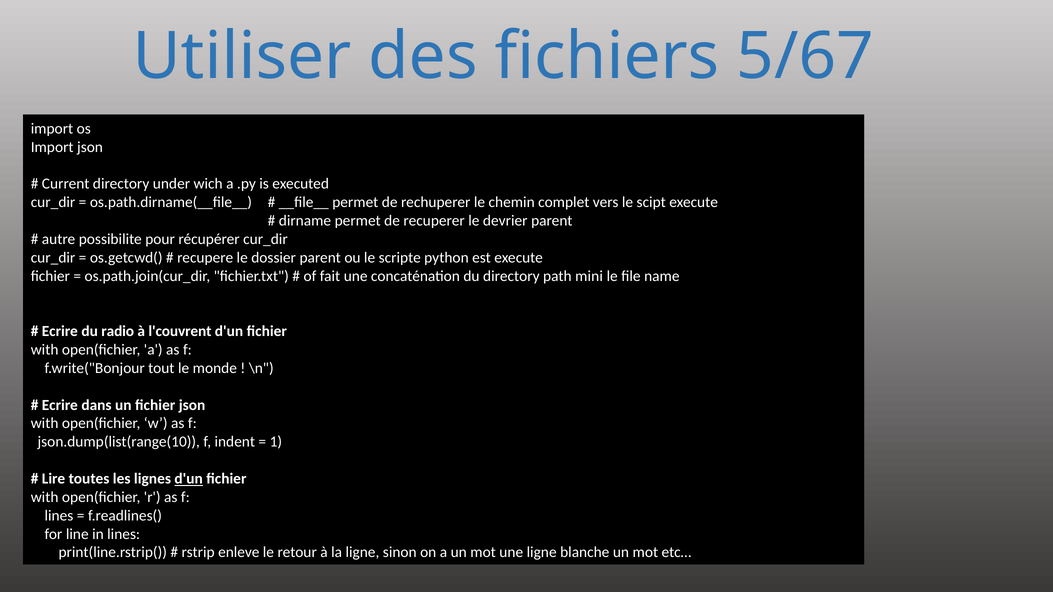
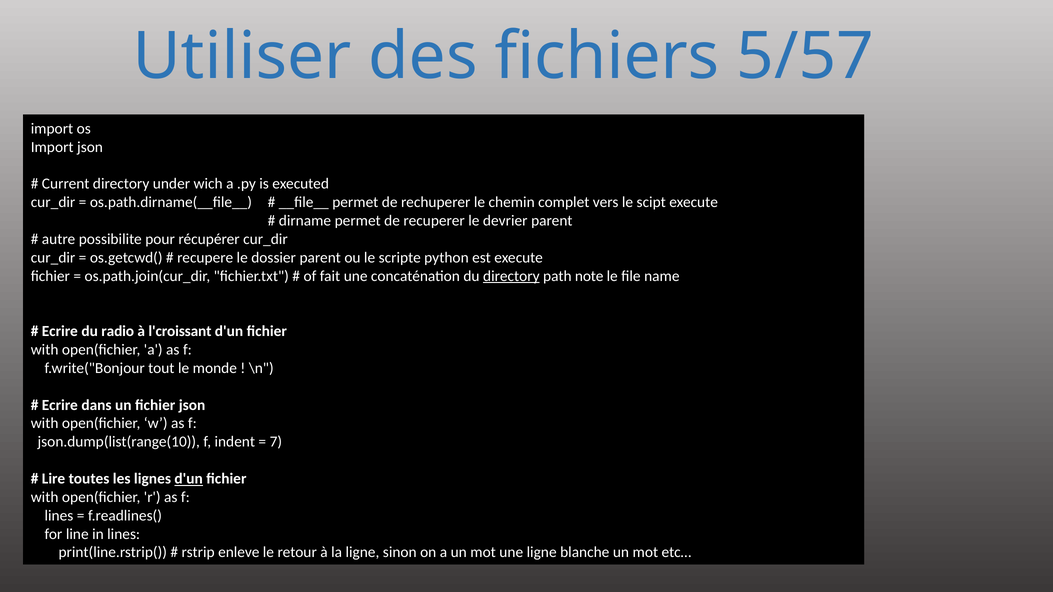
5/67: 5/67 -> 5/57
directory at (511, 276) underline: none -> present
mini: mini -> note
l'couvrent: l'couvrent -> l'croissant
1: 1 -> 7
